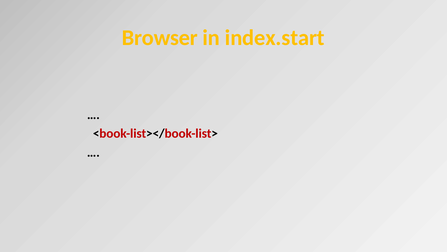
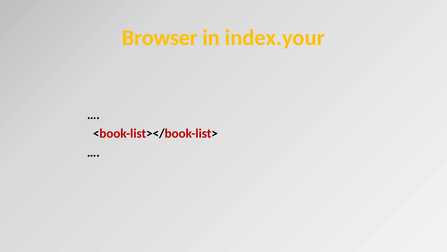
index.start: index.start -> index.your
